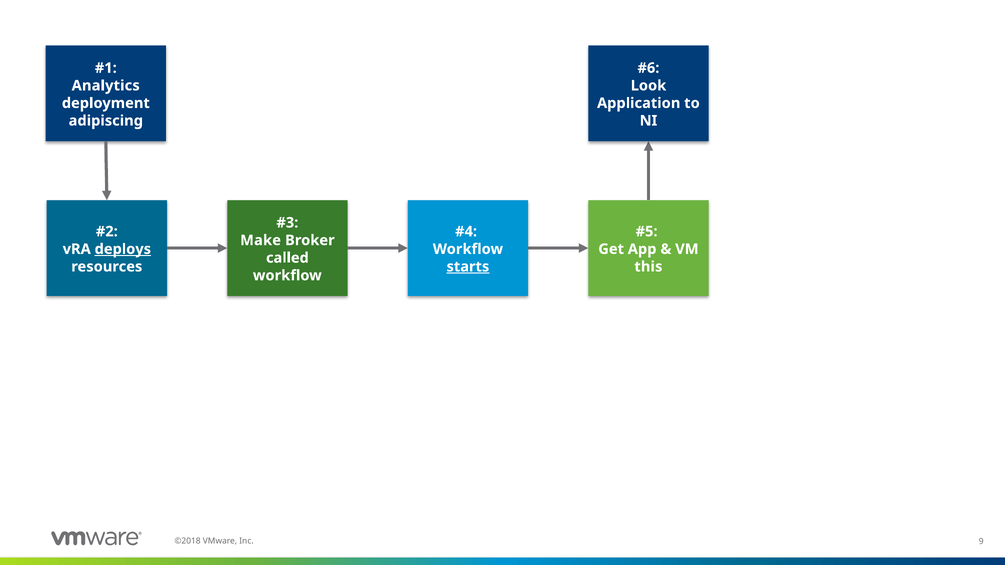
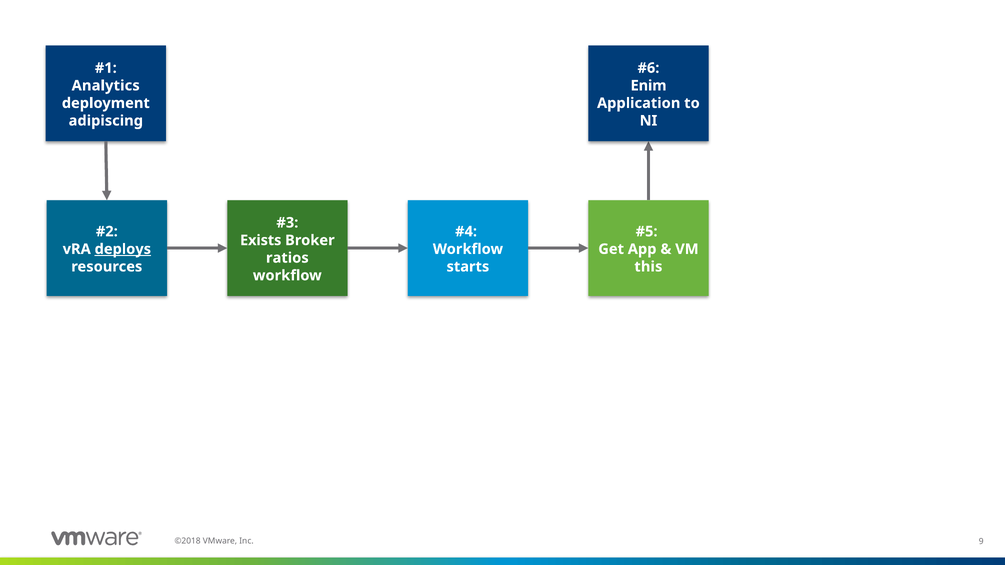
Look: Look -> Enim
Make: Make -> Exists
called: called -> ratios
starts underline: present -> none
